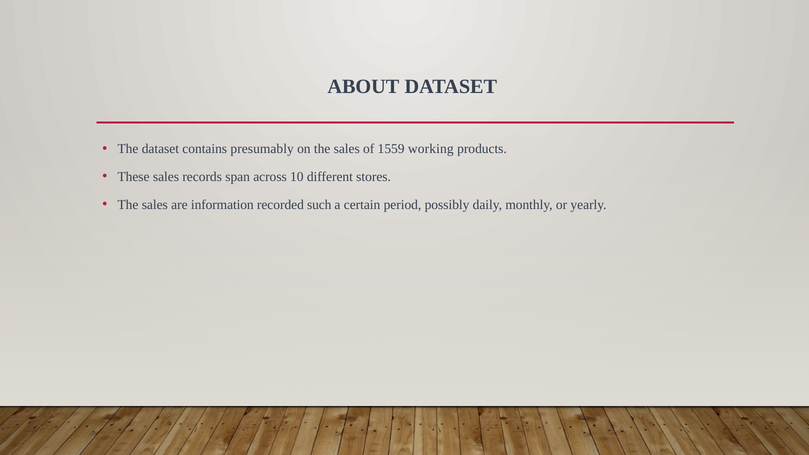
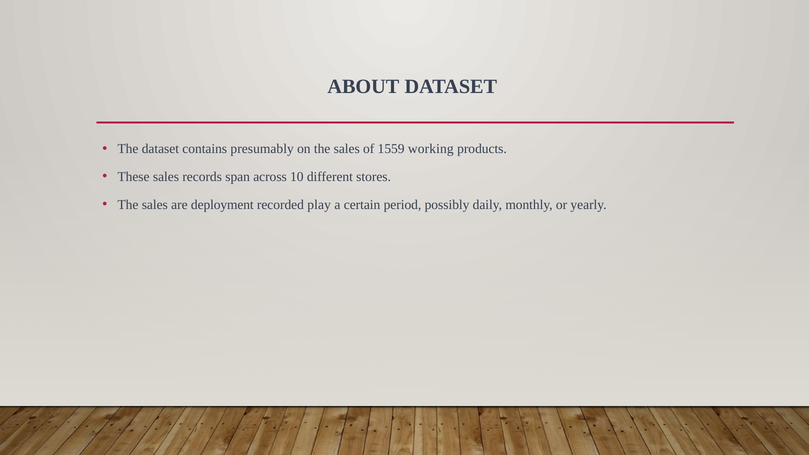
information: information -> deployment
such: such -> play
